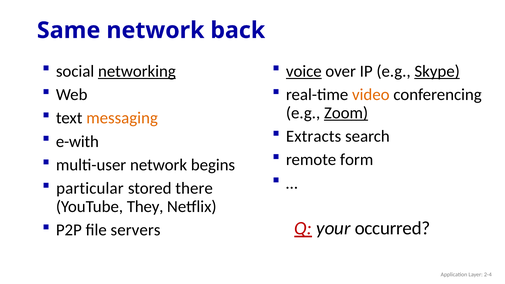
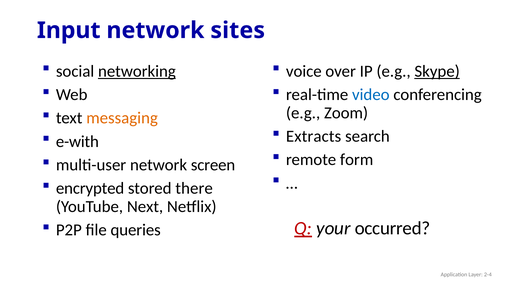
Same: Same -> Input
back: back -> sites
voice underline: present -> none
video colour: orange -> blue
Zoom underline: present -> none
begins: begins -> screen
particular: particular -> encrypted
They: They -> Next
servers: servers -> queries
